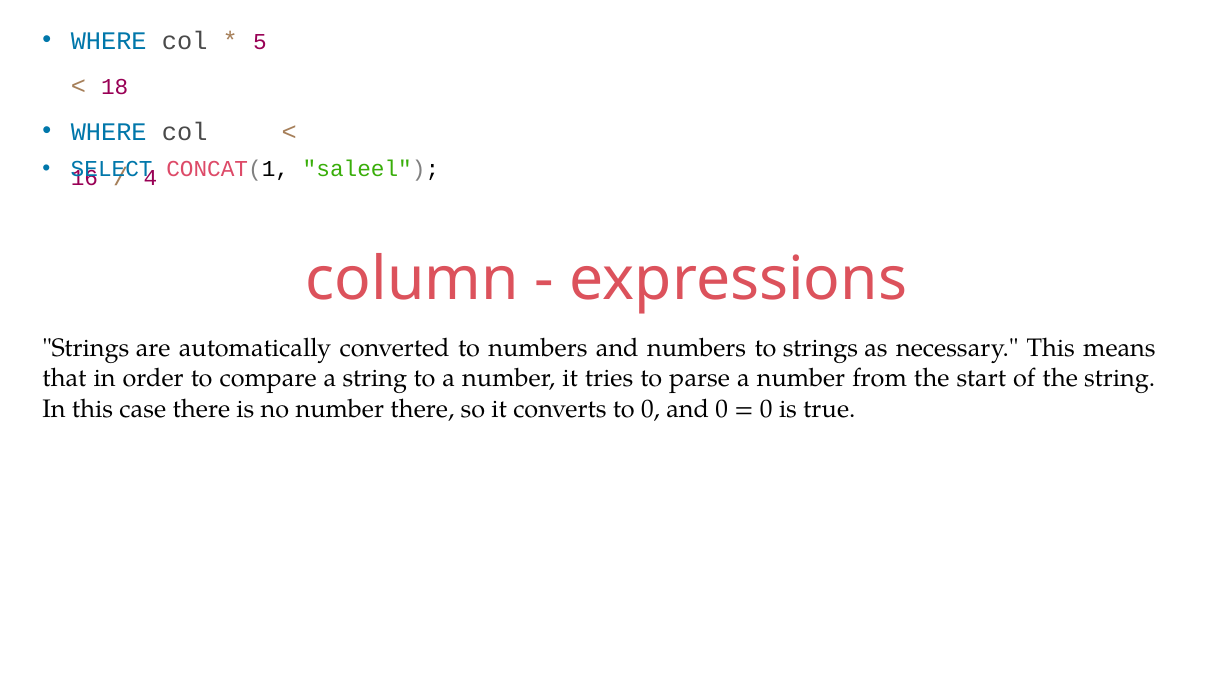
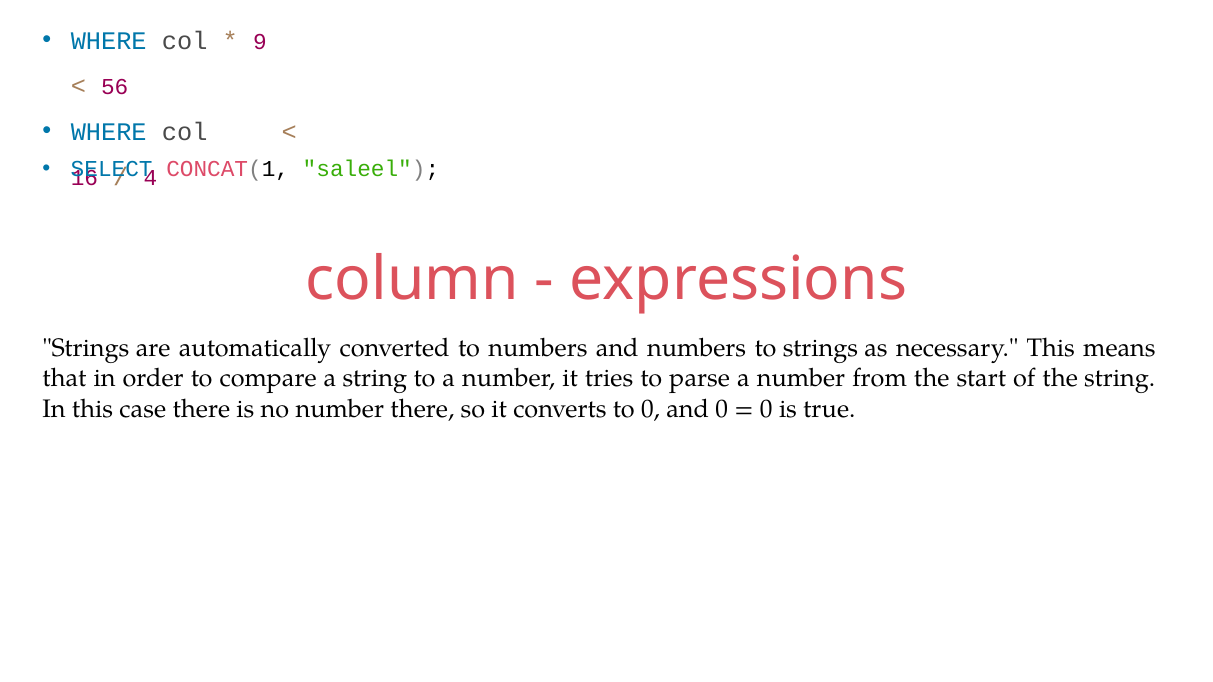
5: 5 -> 9
18: 18 -> 56
